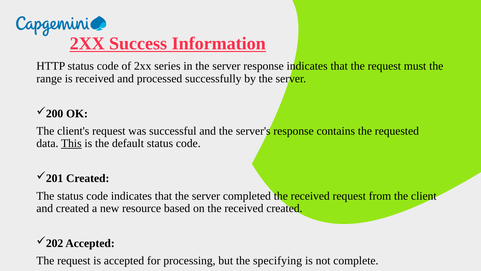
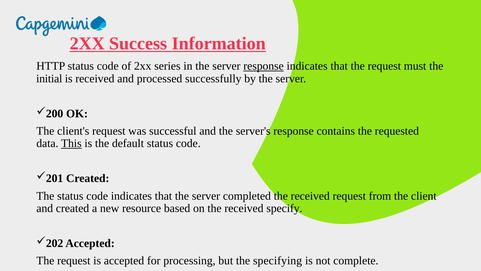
response at (264, 66) underline: none -> present
range: range -> initial
received created: created -> specify
